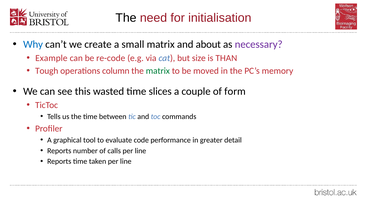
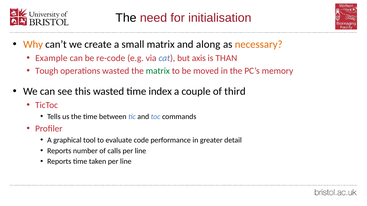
Why colour: blue -> orange
about: about -> along
necessary colour: purple -> orange
size: size -> axis
operations column: column -> wasted
slices: slices -> index
form: form -> third
